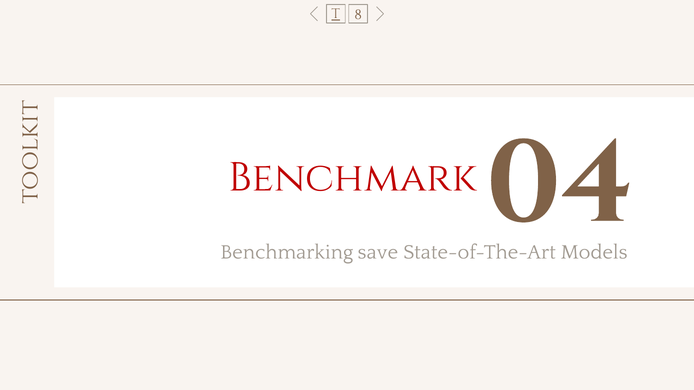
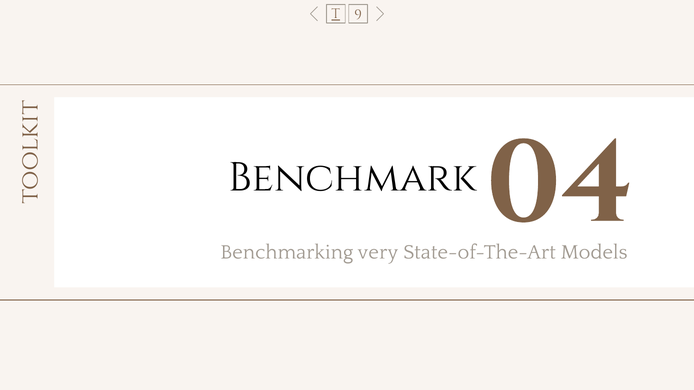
8: 8 -> 9
Benchmark colour: red -> black
save: save -> very
